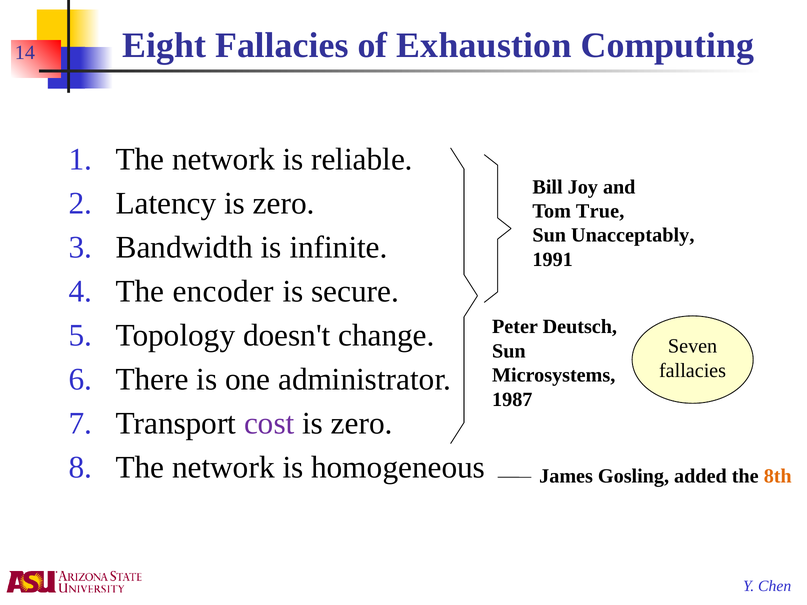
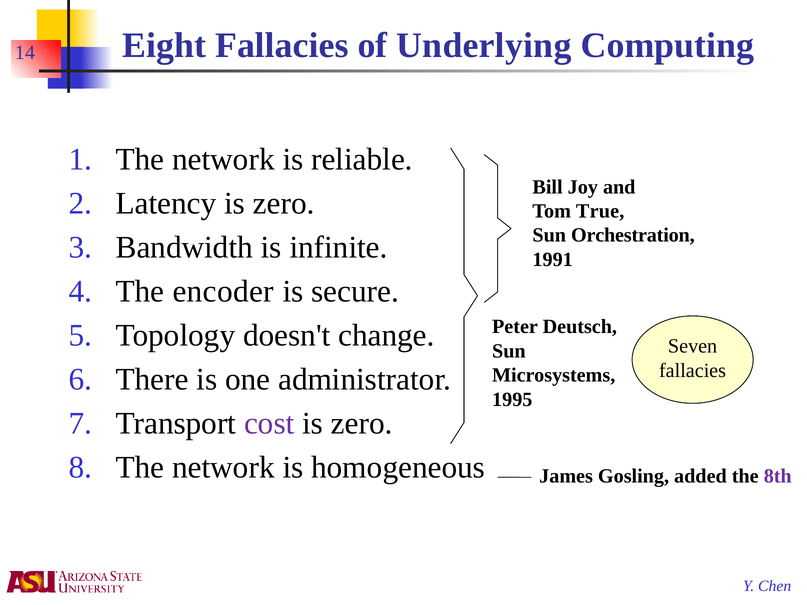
Exhaustion: Exhaustion -> Underlying
Unacceptably: Unacceptably -> Orchestration
1987: 1987 -> 1995
8th colour: orange -> purple
